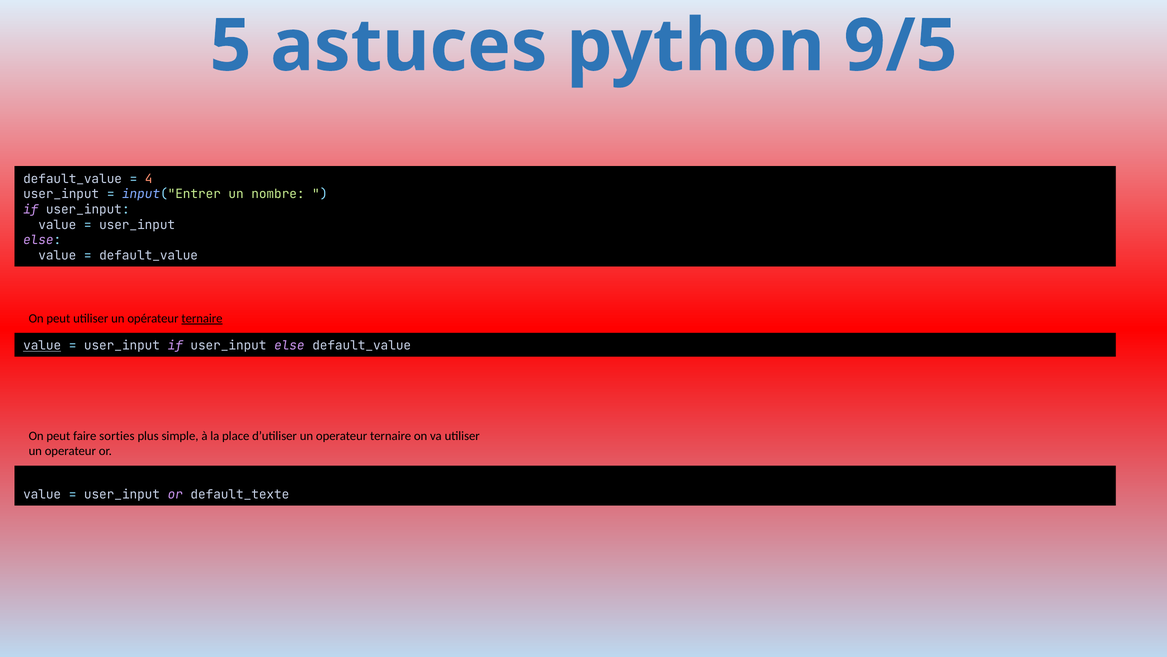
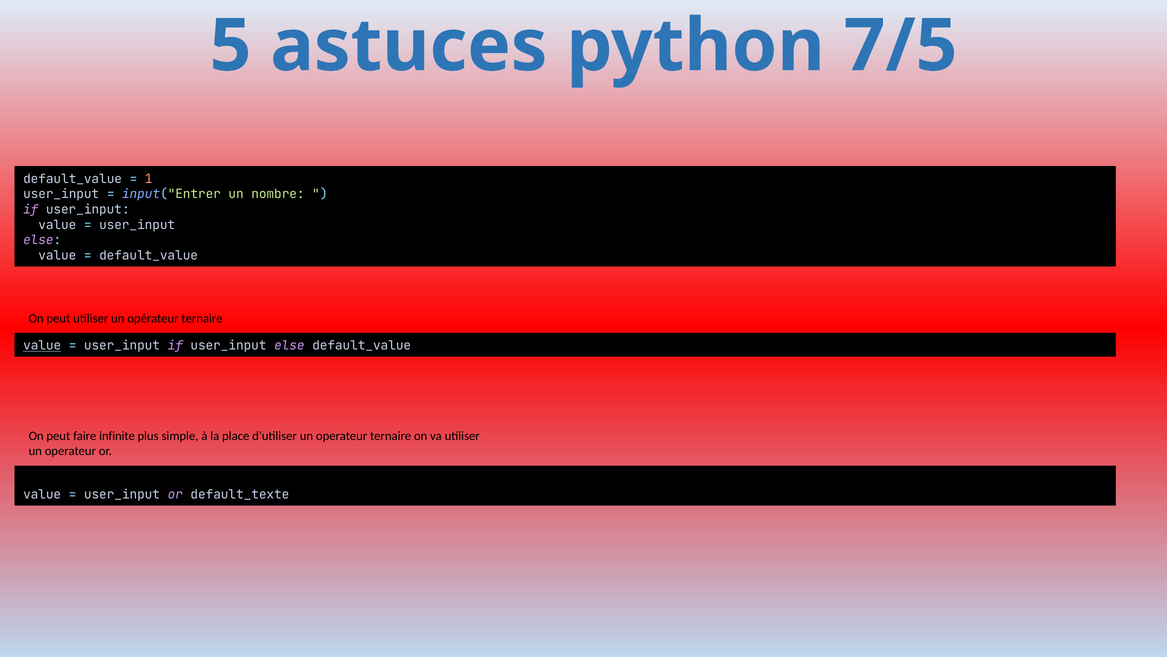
9/5: 9/5 -> 7/5
4: 4 -> 1
ternaire at (202, 318) underline: present -> none
sorties: sorties -> infinite
